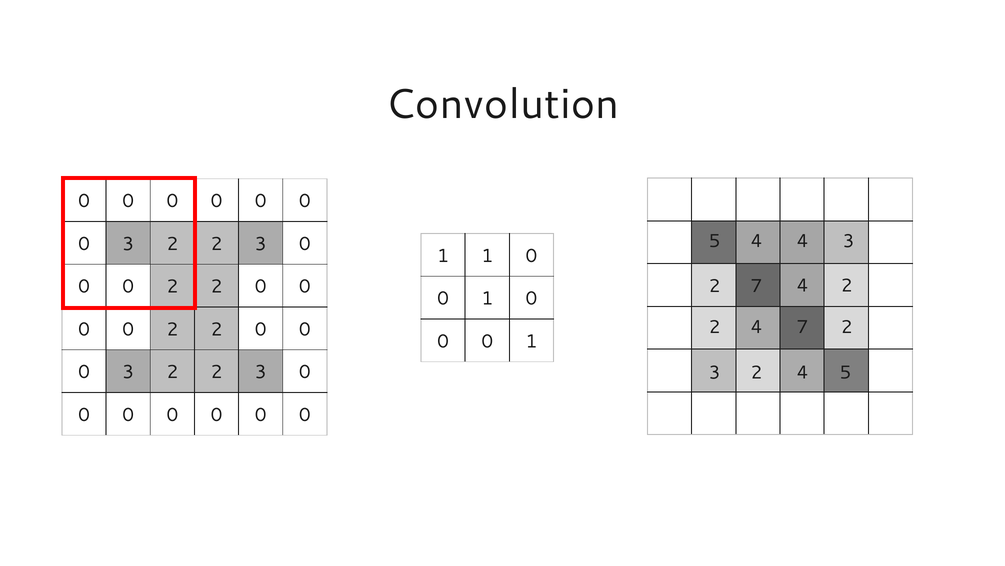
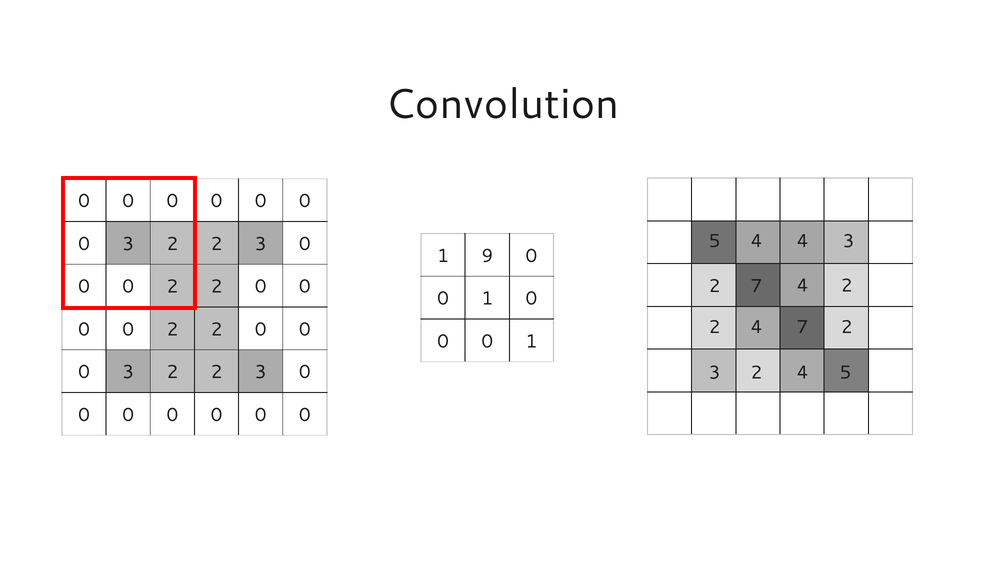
1 1: 1 -> 9
